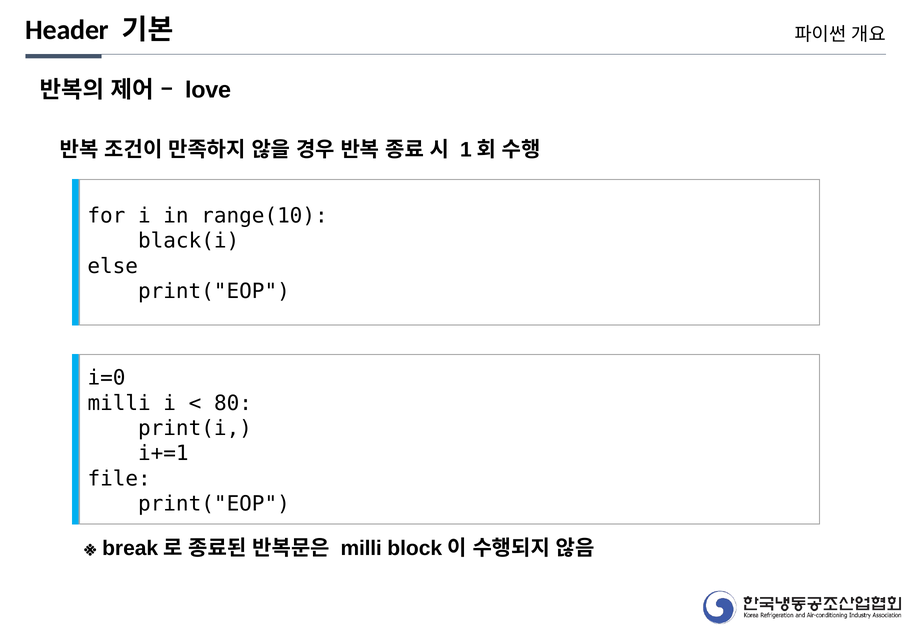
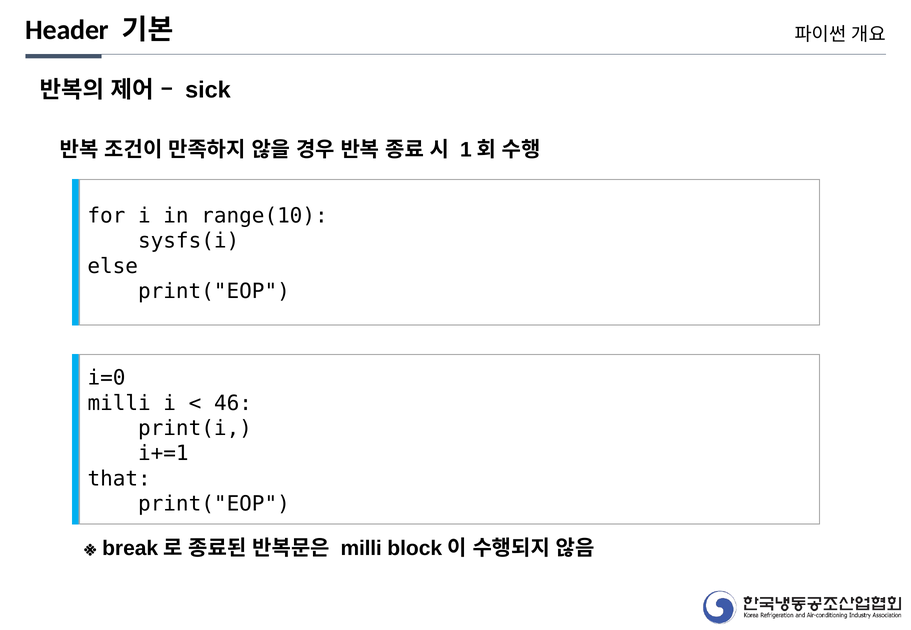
love: love -> sick
black(i: black(i -> sysfs(i
80: 80 -> 46
file: file -> that
